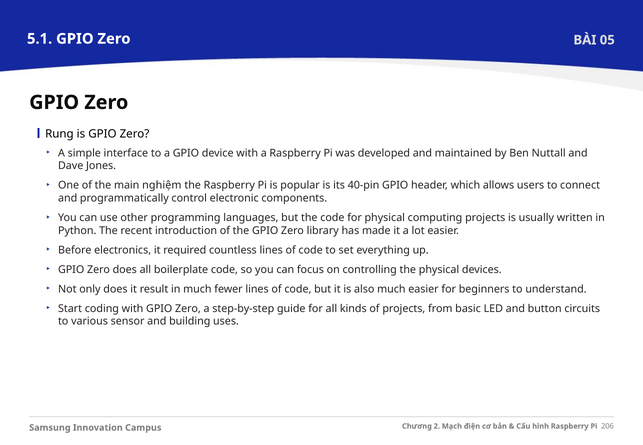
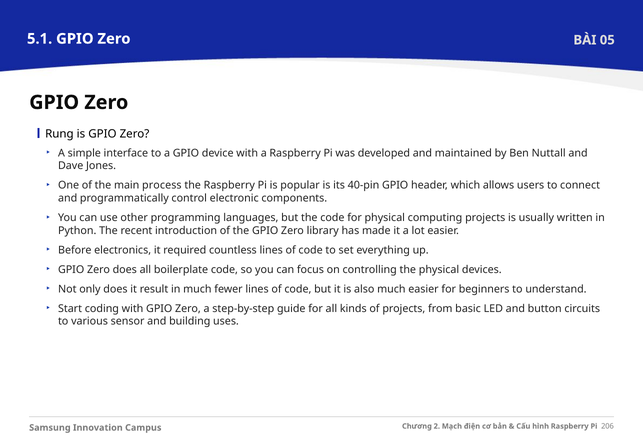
nghiệm: nghiệm -> process
